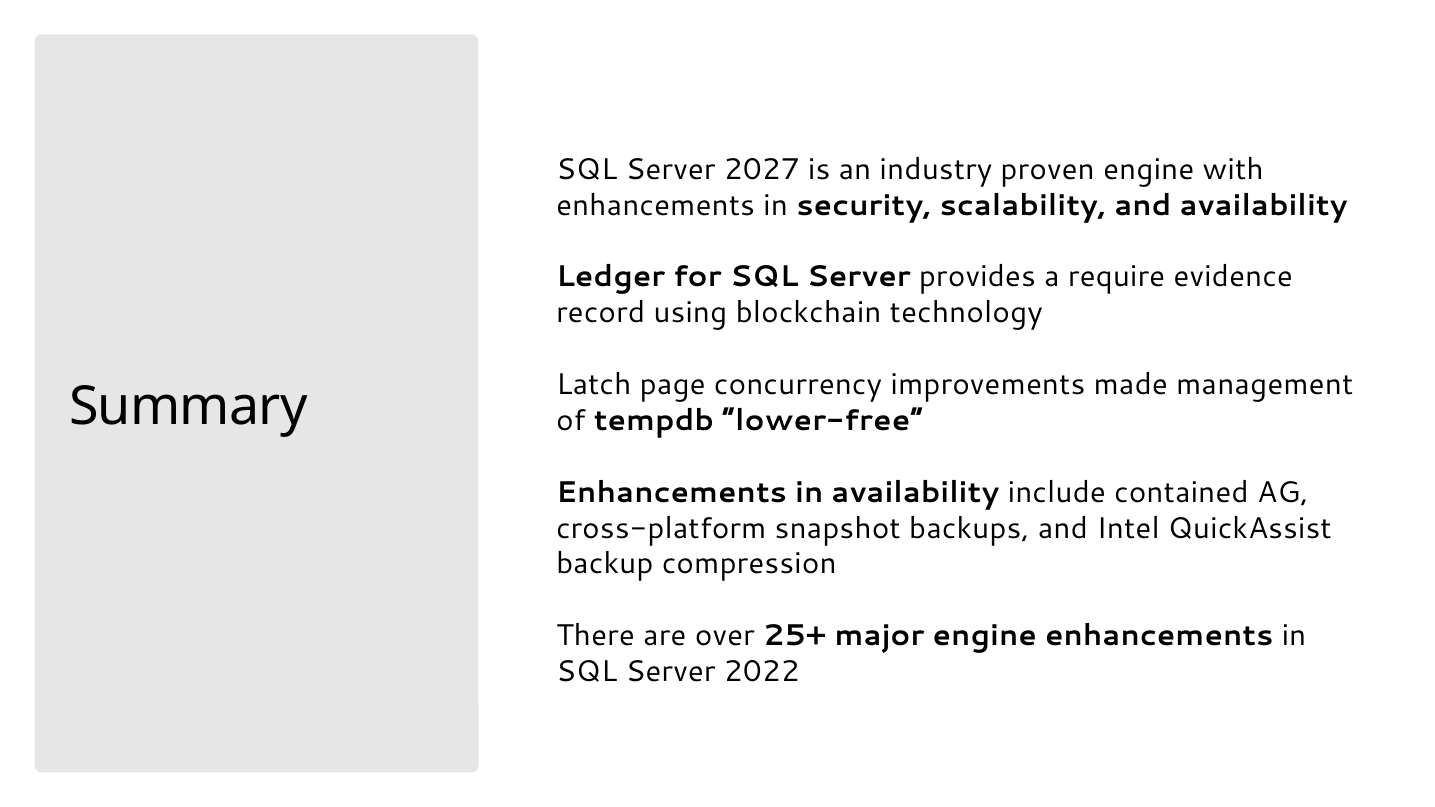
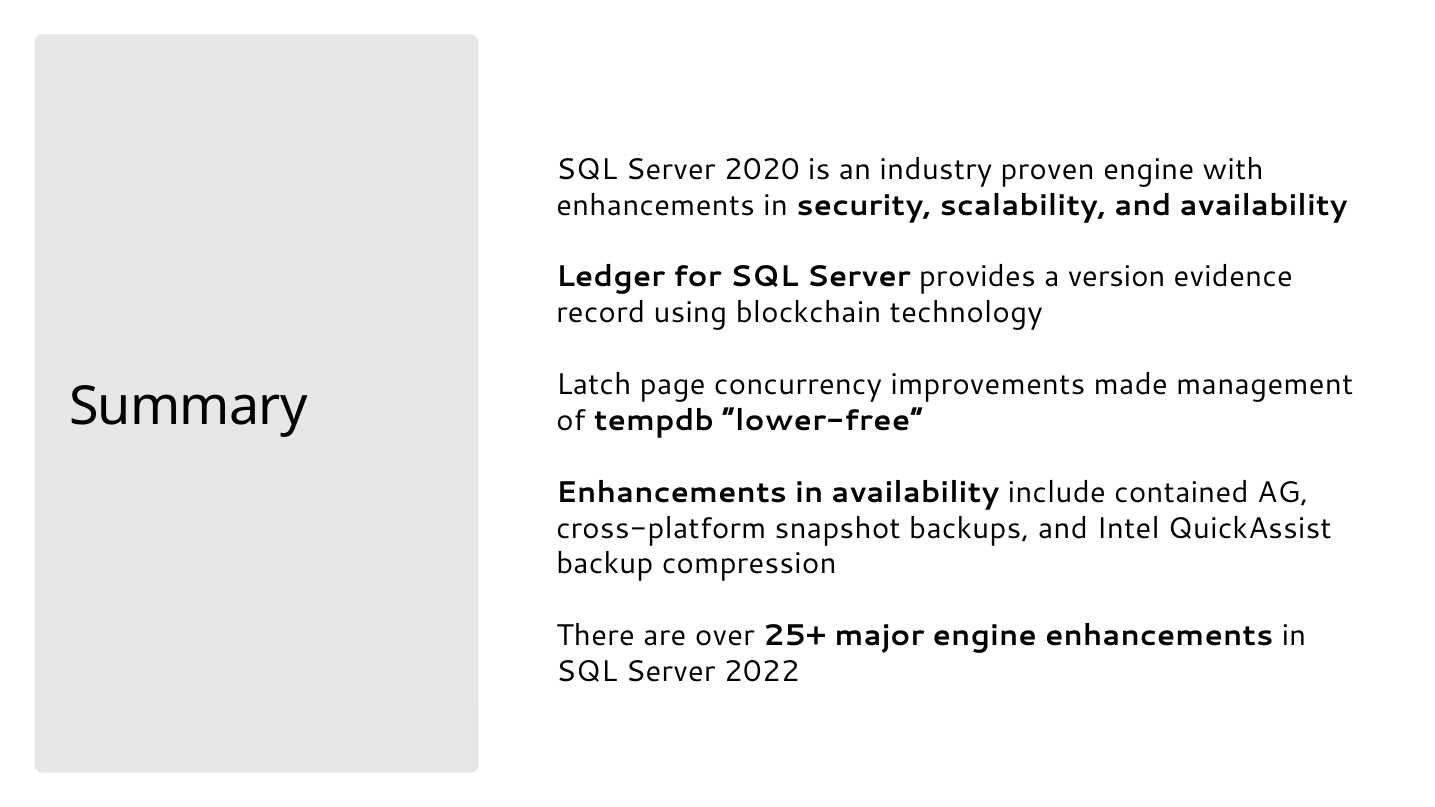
2027: 2027 -> 2020
require: require -> version
